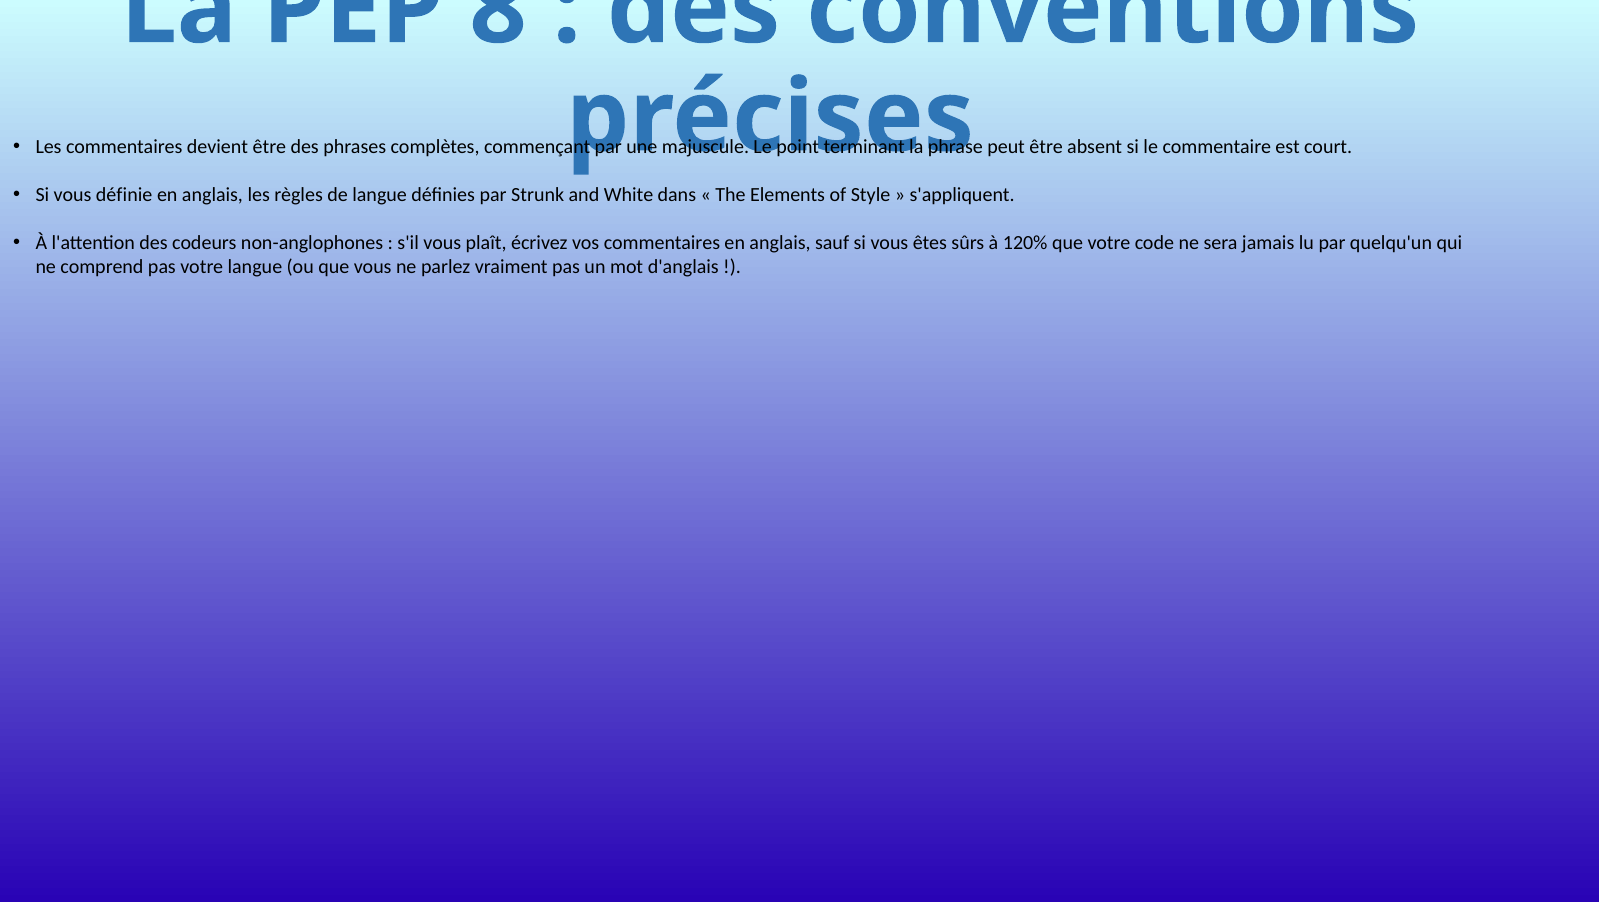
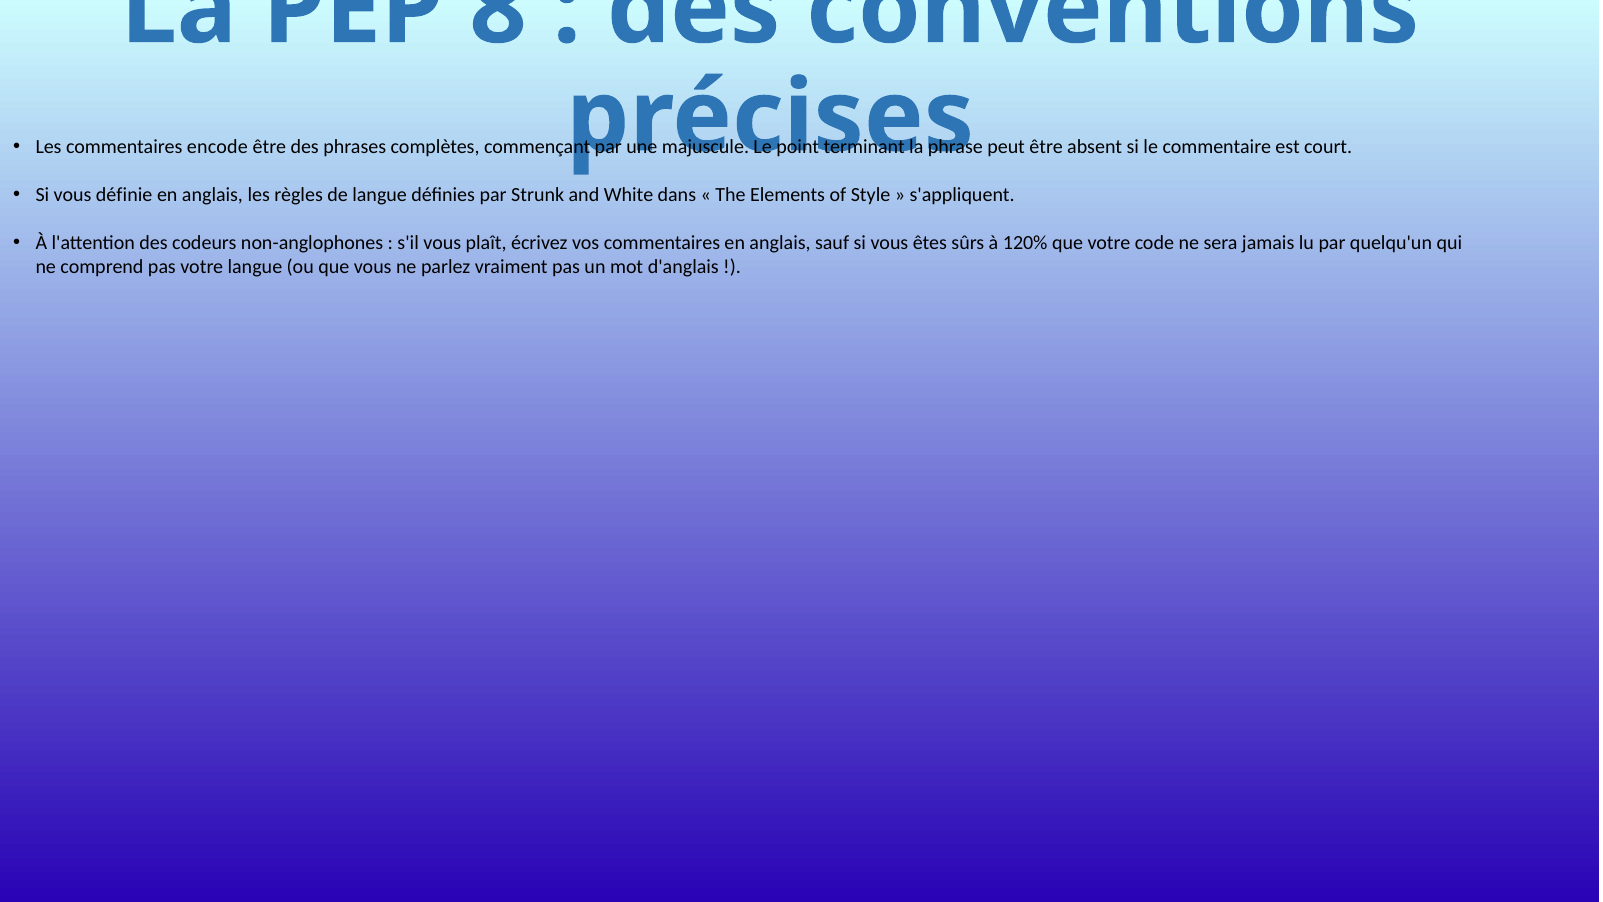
devient: devient -> encode
